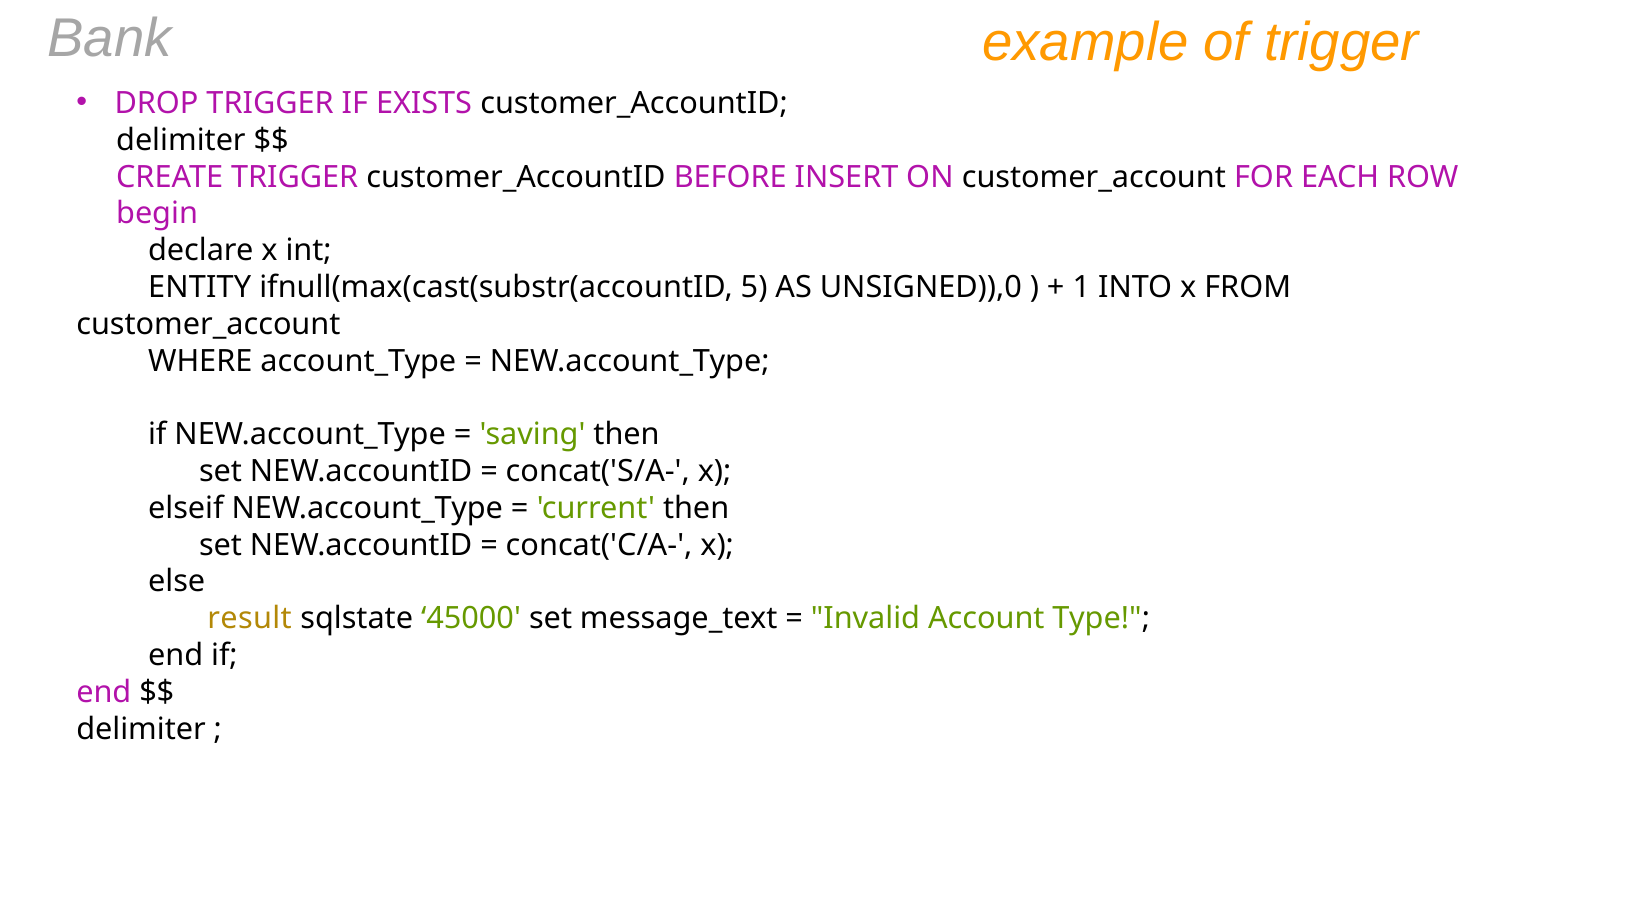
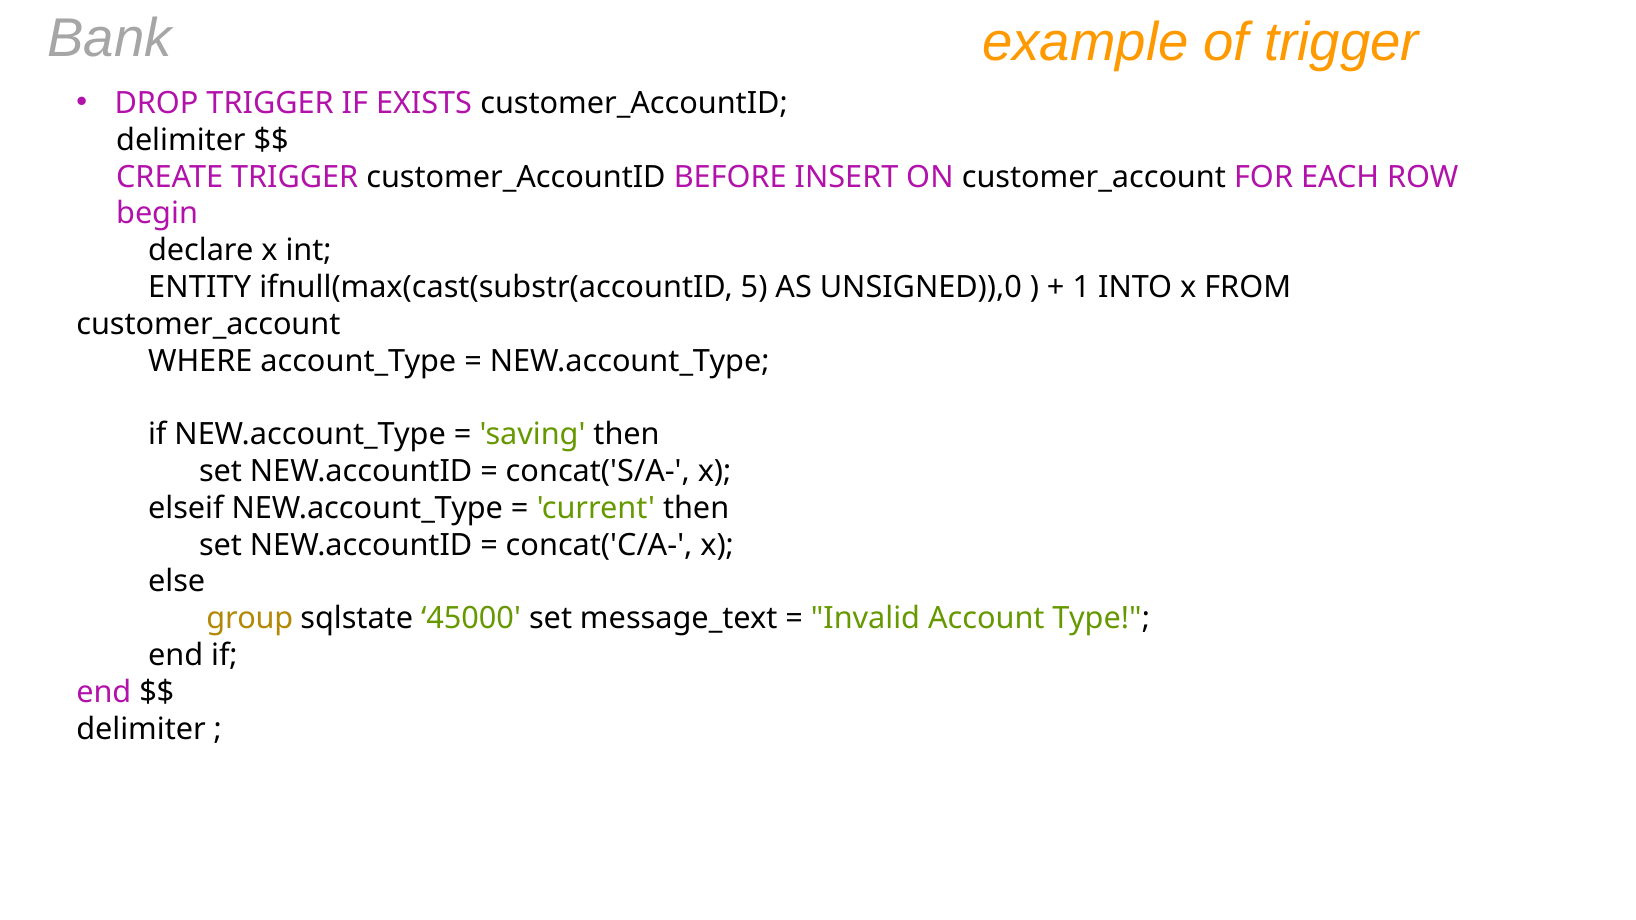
result: result -> group
